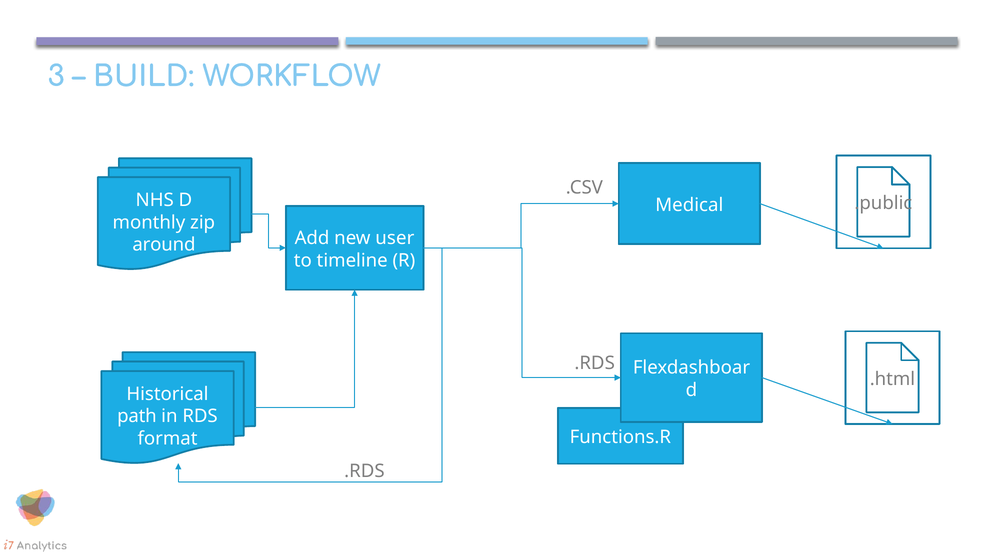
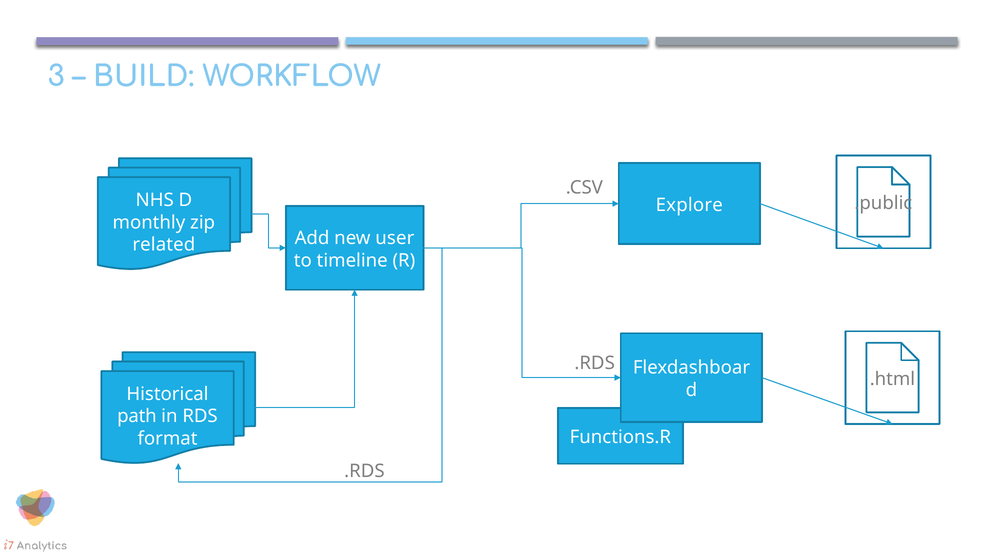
Medical: Medical -> Explore
around: around -> related
